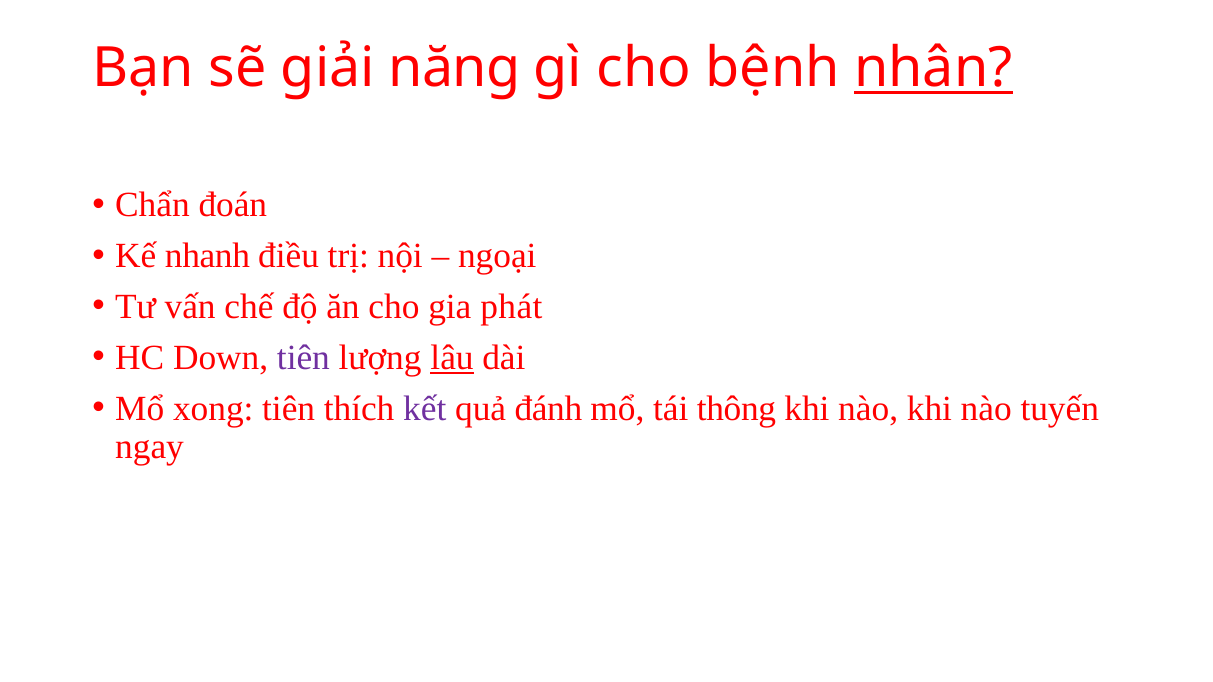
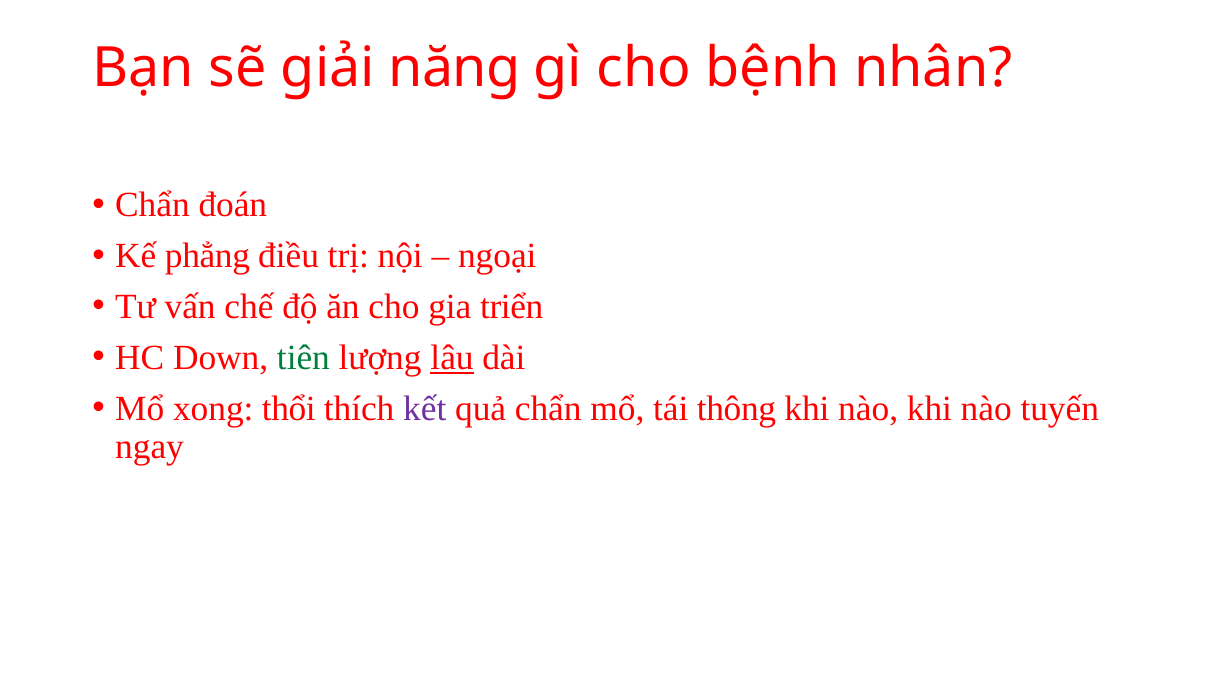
nhân underline: present -> none
nhanh: nhanh -> phẳng
phát: phát -> triển
tiên at (303, 358) colour: purple -> green
xong tiên: tiên -> thổi
quả đánh: đánh -> chẩn
